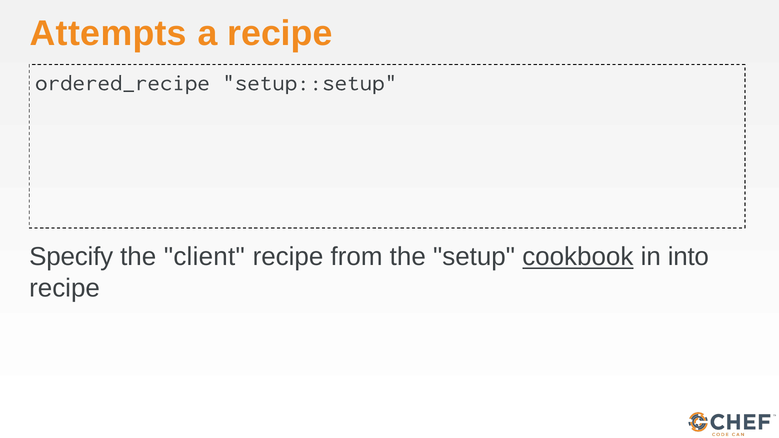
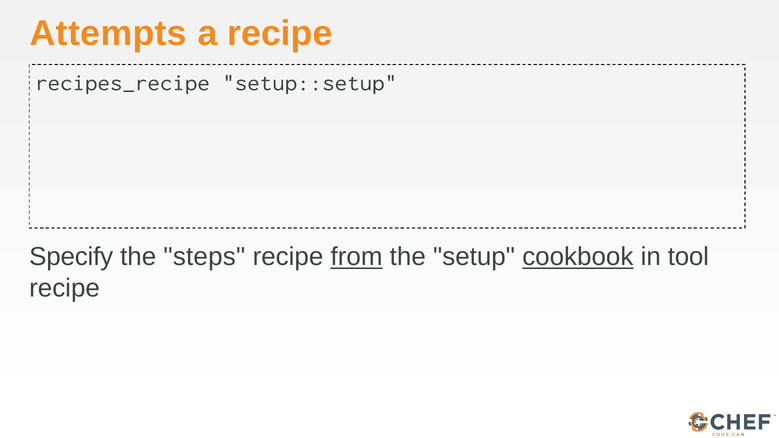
ordered_recipe: ordered_recipe -> recipes_recipe
client: client -> steps
from underline: none -> present
into: into -> tool
